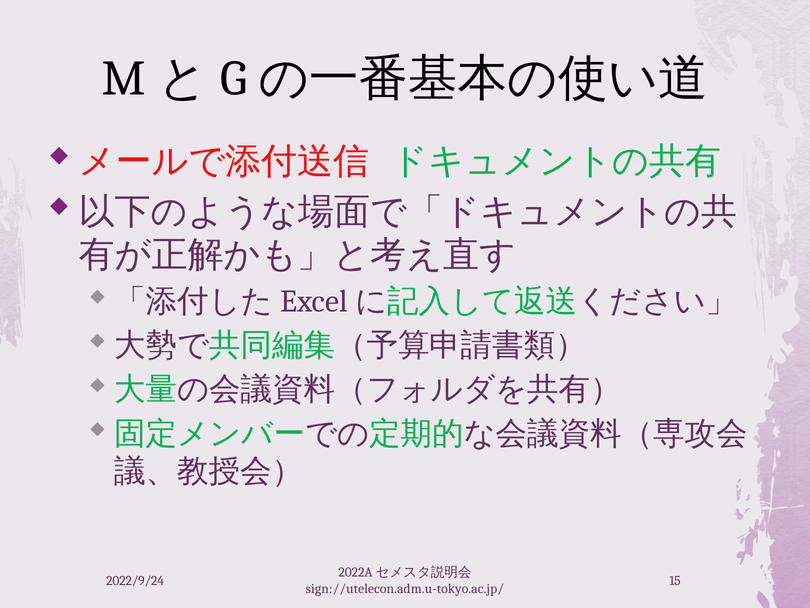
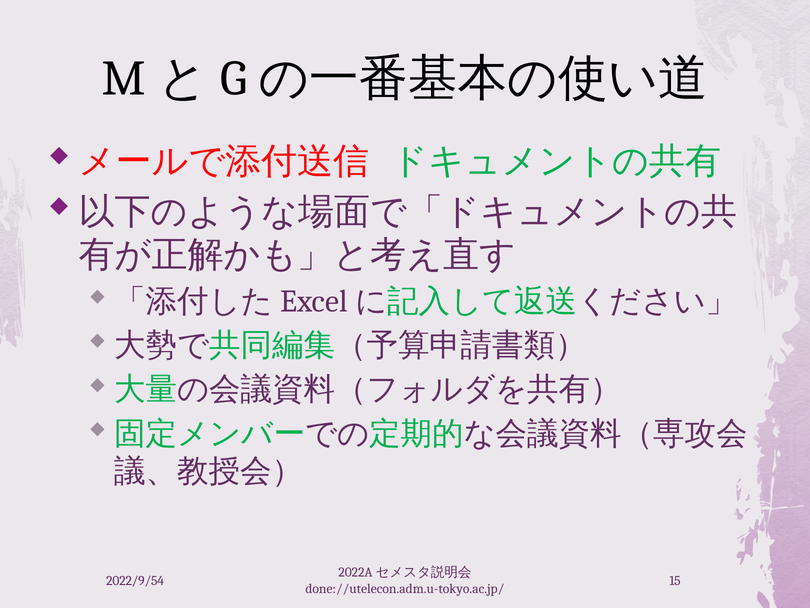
2022/9/24: 2022/9/24 -> 2022/9/54
sign://utelecon.adm.u-tokyo.ac.jp/: sign://utelecon.adm.u-tokyo.ac.jp/ -> done://utelecon.adm.u-tokyo.ac.jp/
